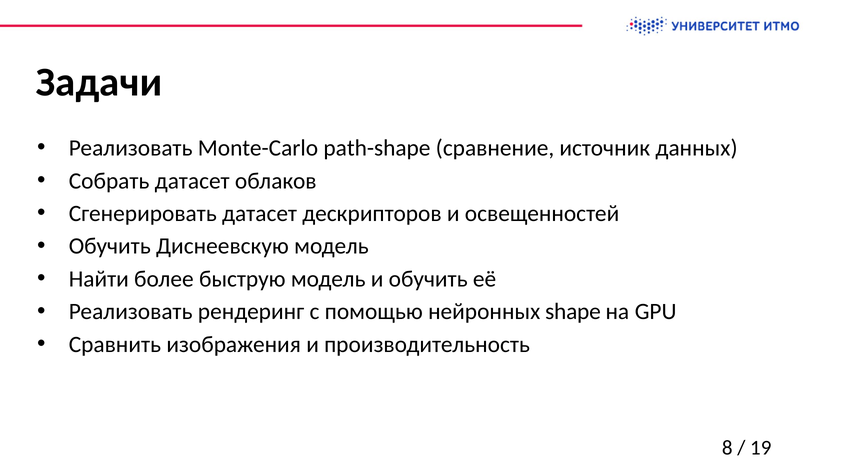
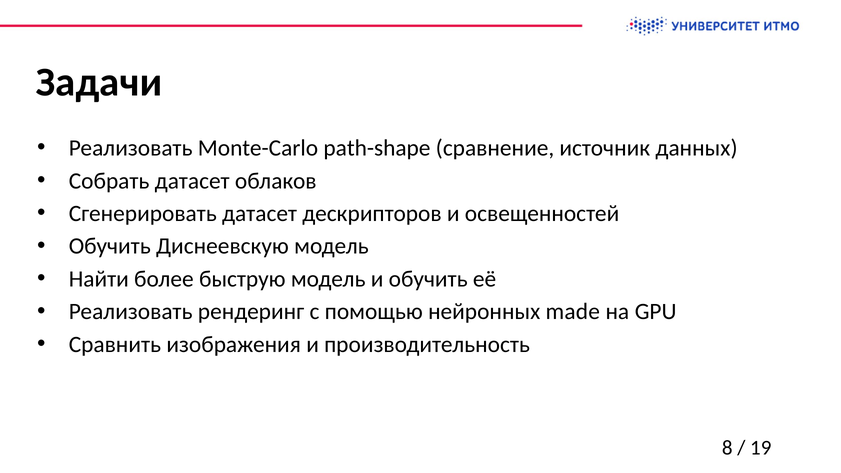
shape: shape -> made
